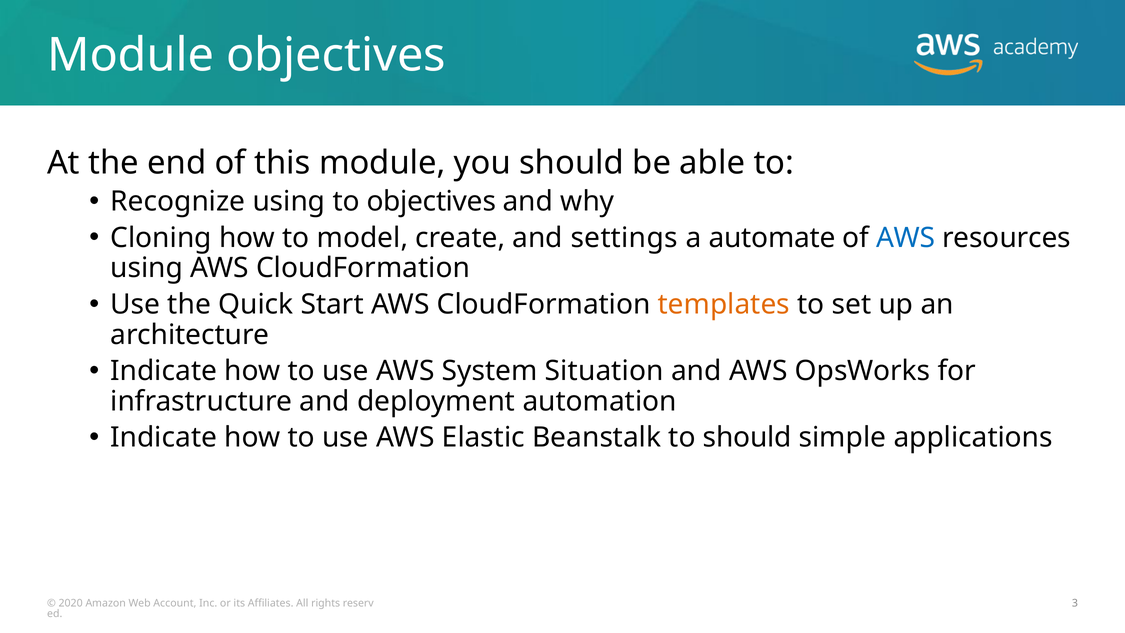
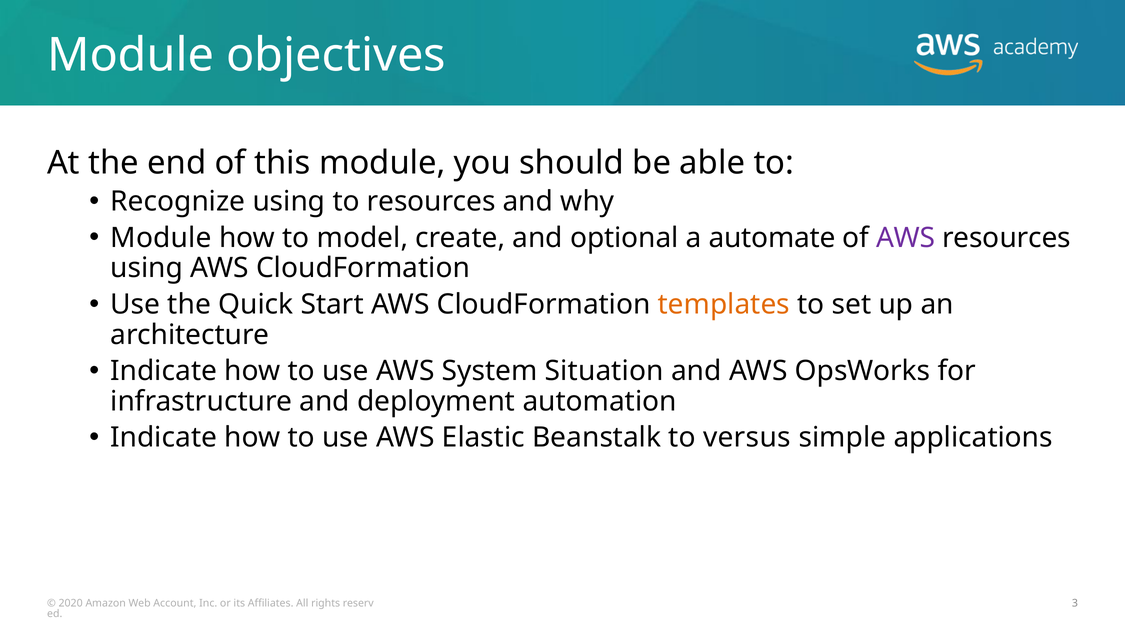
to objectives: objectives -> resources
Cloning at (161, 238): Cloning -> Module
settings: settings -> optional
AWS at (906, 238) colour: blue -> purple
to should: should -> versus
